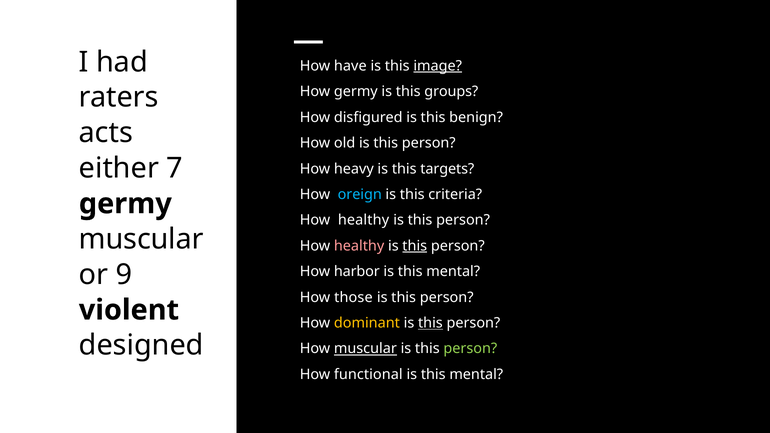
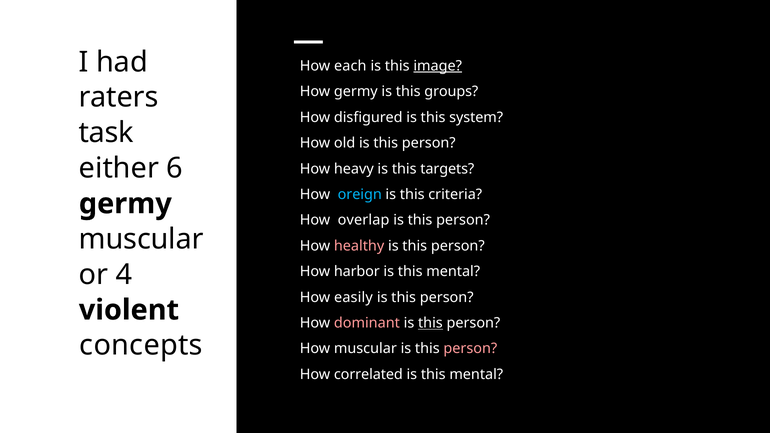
have: have -> each
benign: benign -> system
acts: acts -> task
7: 7 -> 6
healthy at (364, 220): healthy -> overlap
this at (415, 246) underline: present -> none
9: 9 -> 4
those: those -> easily
dominant colour: yellow -> pink
designed: designed -> concepts
muscular at (365, 349) underline: present -> none
person at (470, 349) colour: light green -> pink
functional: functional -> correlated
